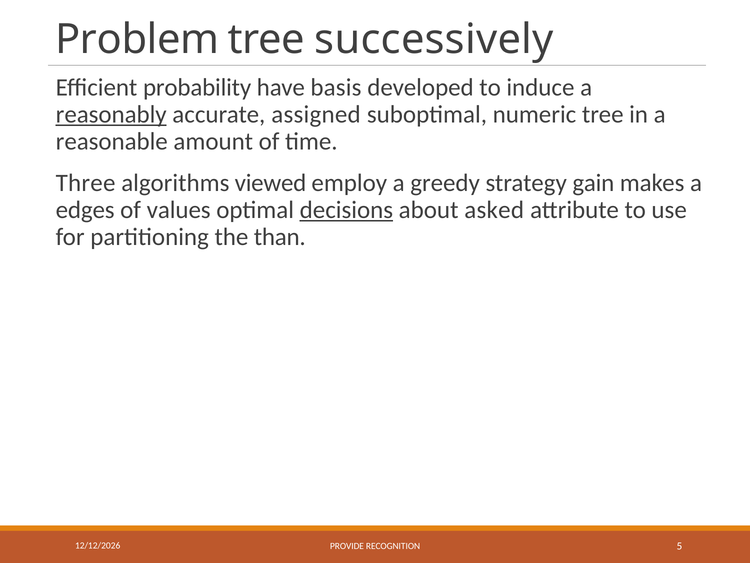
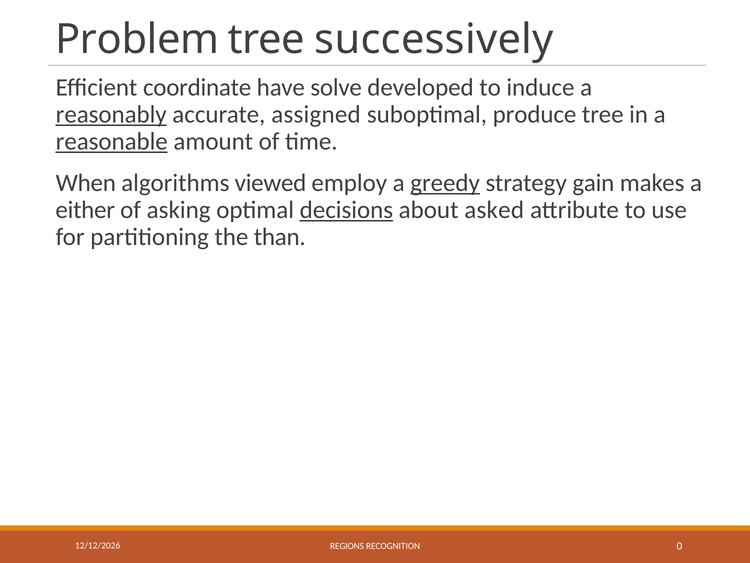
probability: probability -> coordinate
basis: basis -> solve
numeric: numeric -> produce
reasonable underline: none -> present
Three: Three -> When
greedy underline: none -> present
edges: edges -> either
values: values -> asking
PROVIDE: PROVIDE -> REGIONS
5: 5 -> 0
